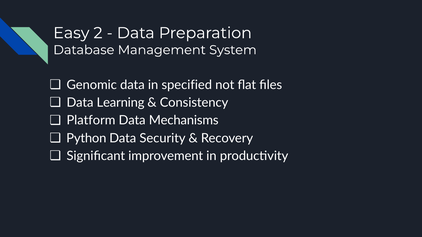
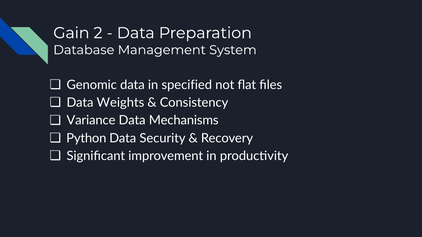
Easy: Easy -> Gain
Learning: Learning -> Weights
Platform: Platform -> Variance
